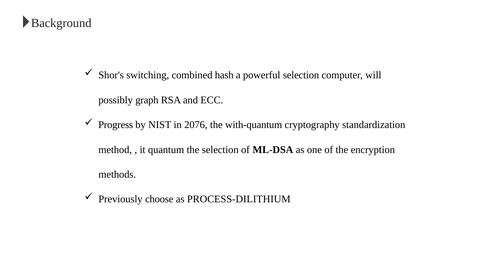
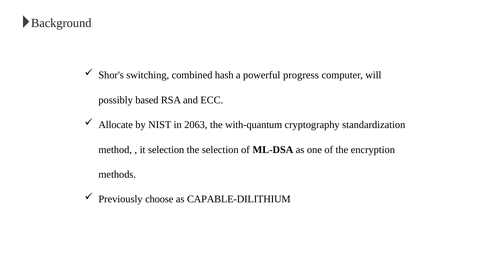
powerful selection: selection -> progress
graph: graph -> based
Progress: Progress -> Allocate
2076: 2076 -> 2063
it quantum: quantum -> selection
PROCESS-DILITHIUM: PROCESS-DILITHIUM -> CAPABLE-DILITHIUM
